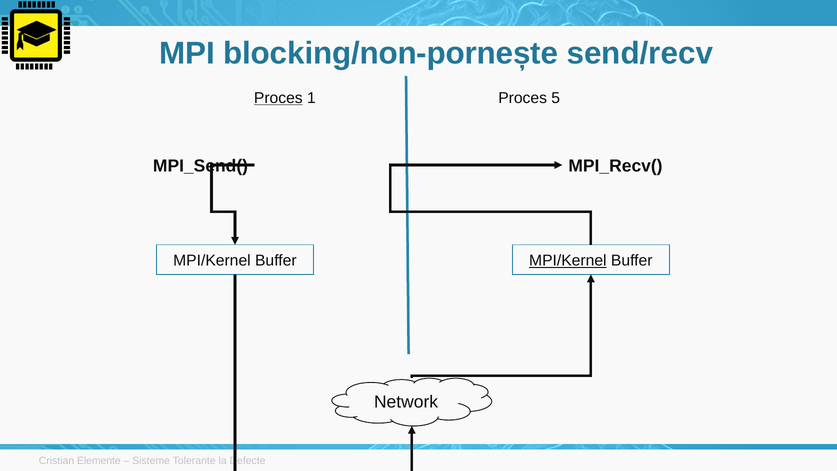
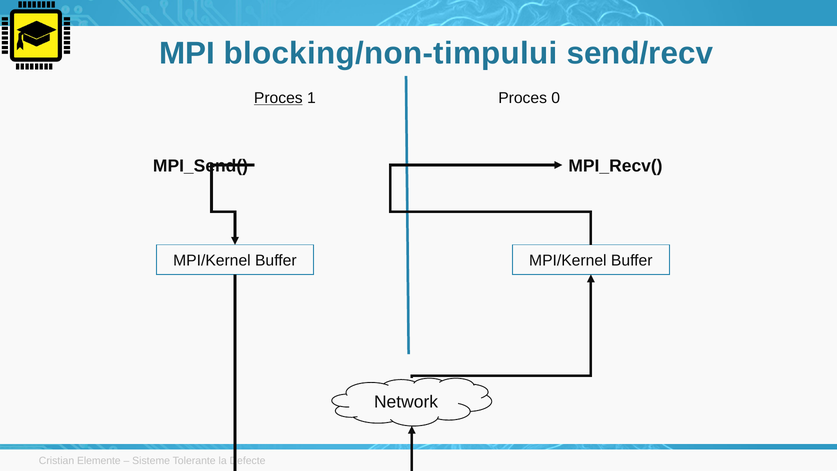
blocking/non-pornește: blocking/non-pornește -> blocking/non-timpului
5: 5 -> 0
MPI/Kernel at (568, 261) underline: present -> none
